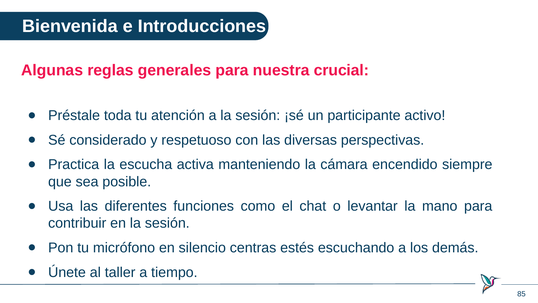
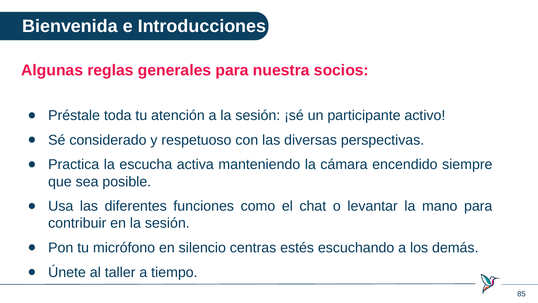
crucial: crucial -> socios
